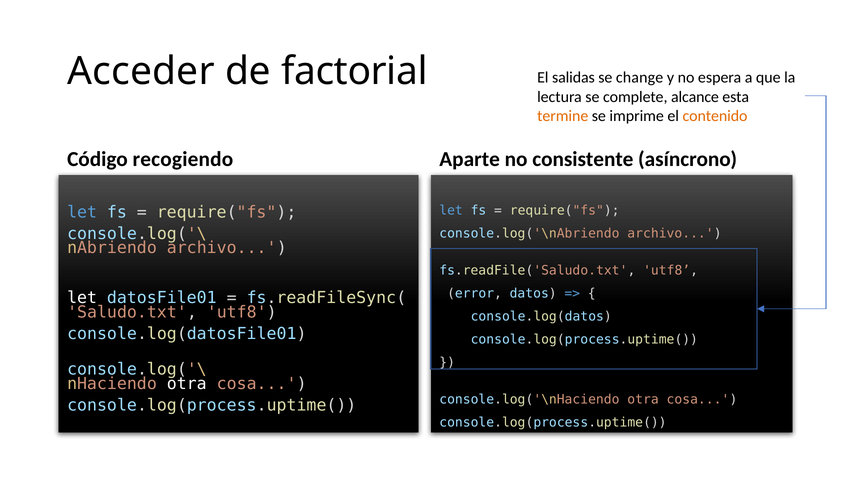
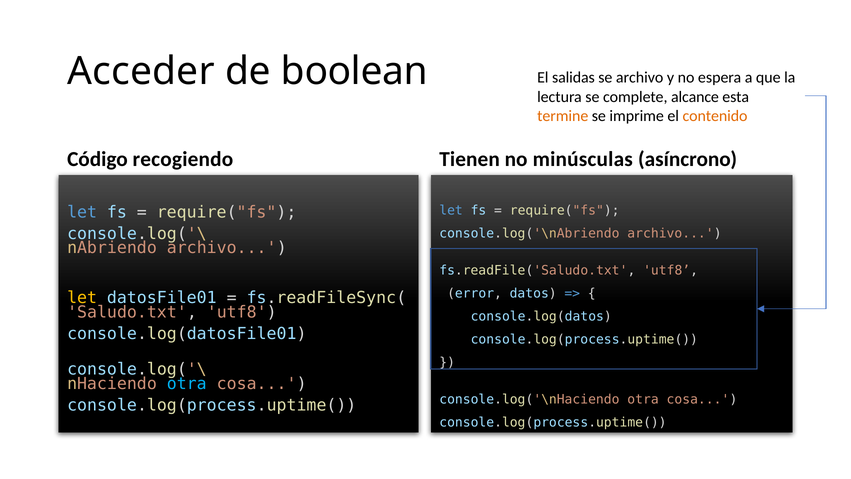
factorial: factorial -> boolean
se change: change -> archivo
Aparte: Aparte -> Tienen
consistente: consistente -> minúsculas
let at (82, 298) colour: white -> yellow
otra at (187, 384) colour: white -> light blue
